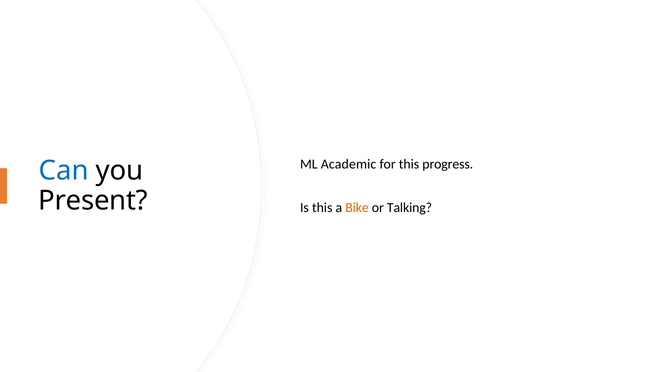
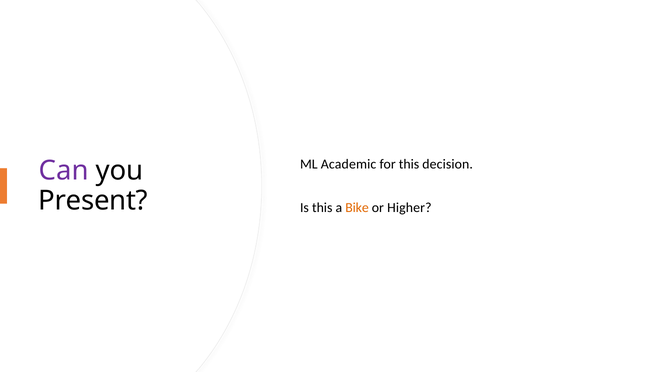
progress: progress -> decision
Can colour: blue -> purple
Talking: Talking -> Higher
